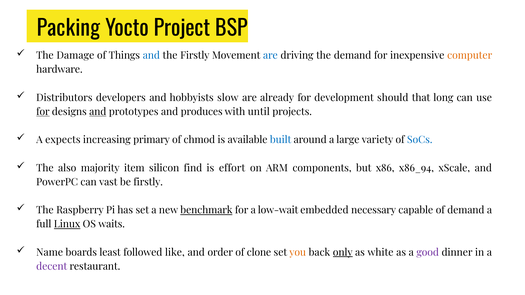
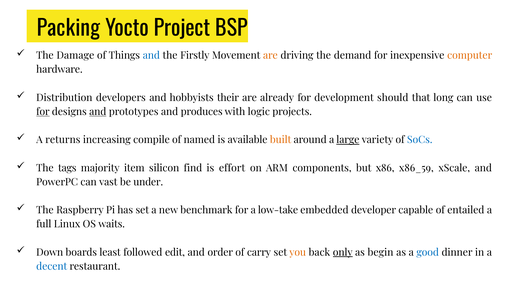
are at (270, 56) colour: blue -> orange
Distributors: Distributors -> Distribution
slow: slow -> their
until: until -> logic
expects: expects -> returns
primary: primary -> compile
chmod: chmod -> named
built colour: blue -> orange
large underline: none -> present
also: also -> tags
x86_94: x86_94 -> x86_59
be firstly: firstly -> under
benchmark underline: present -> none
low-wait: low-wait -> low-take
necessary: necessary -> developer
of demand: demand -> entailed
Linux underline: present -> none
Name: Name -> Down
like: like -> edit
clone: clone -> carry
white: white -> begin
good colour: purple -> blue
decent colour: purple -> blue
